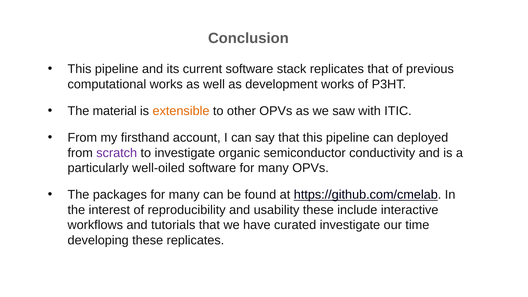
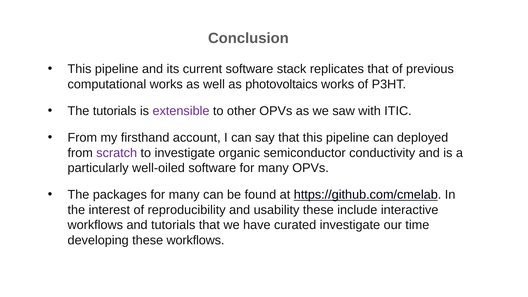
development: development -> photovoltaics
The material: material -> tutorials
extensible colour: orange -> purple
these replicates: replicates -> workflows
